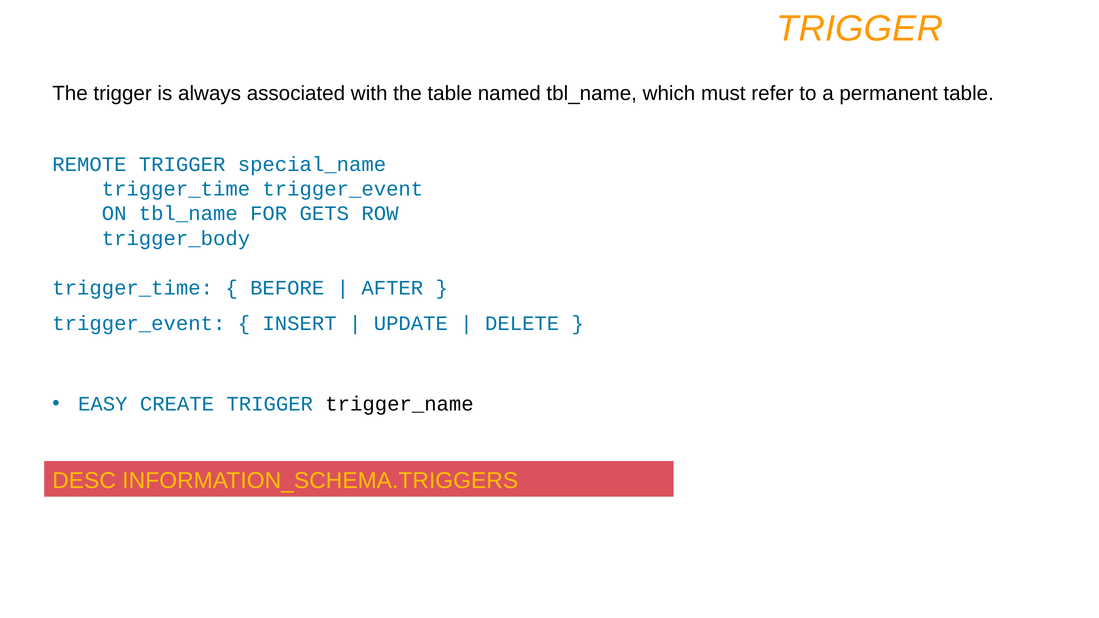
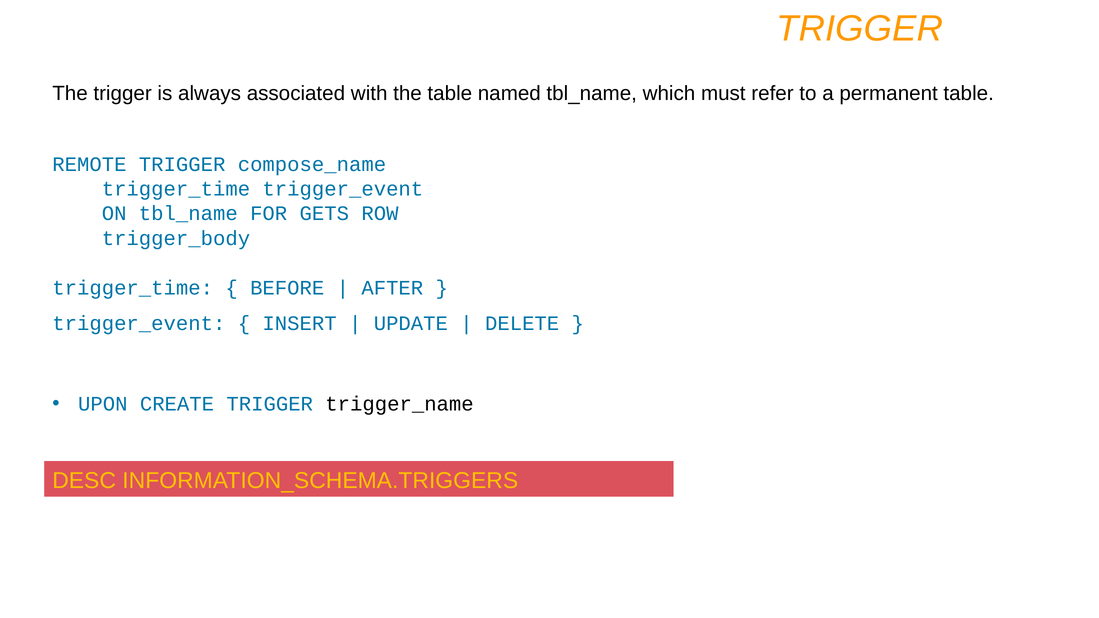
special_name: special_name -> compose_name
EASY: EASY -> UPON
